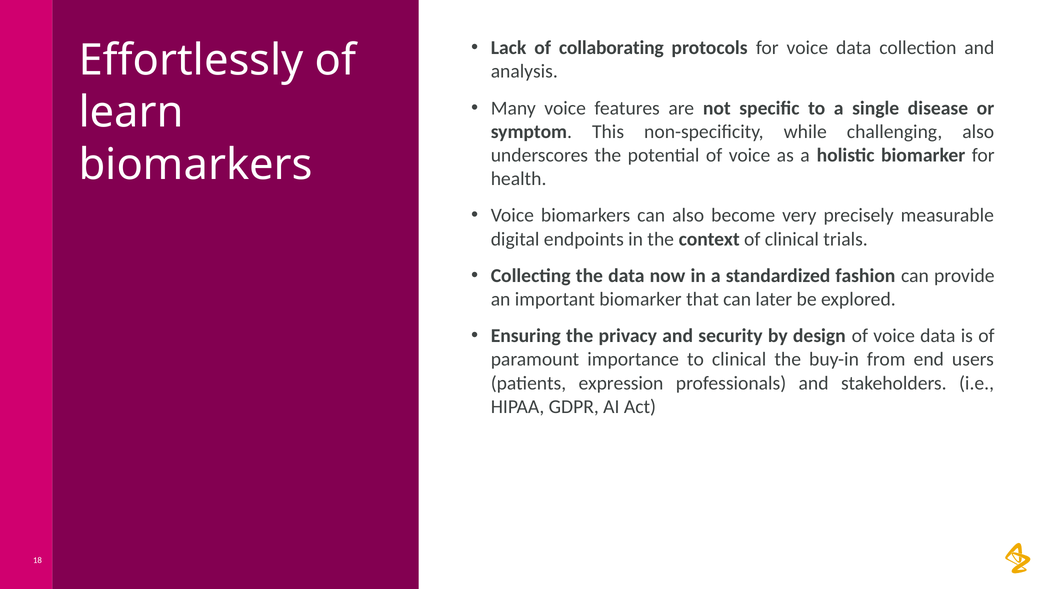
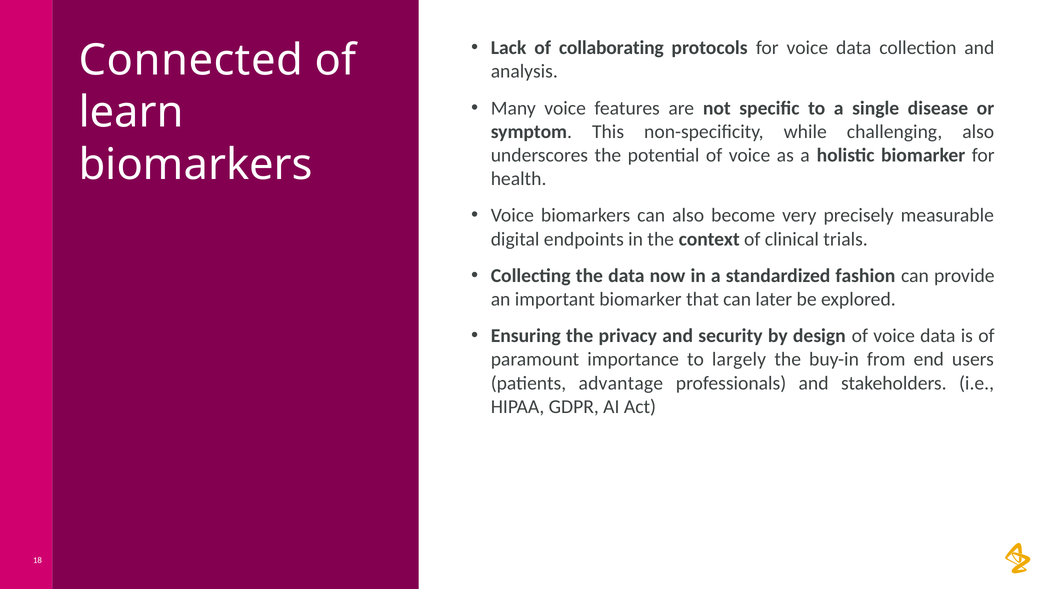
Effortlessly: Effortlessly -> Connected
to clinical: clinical -> largely
expression: expression -> advantage
